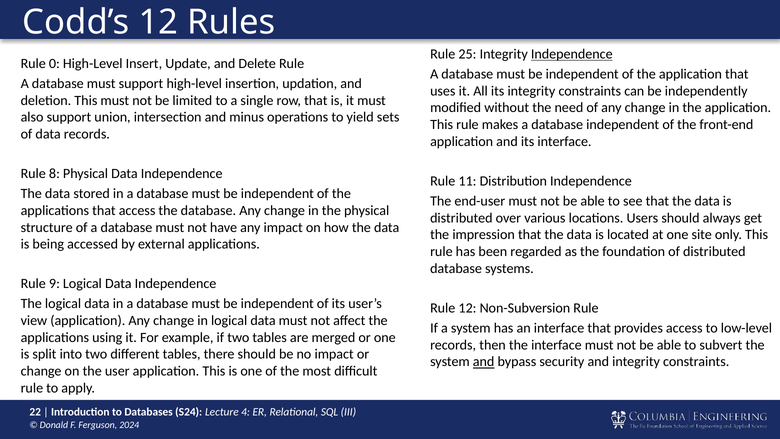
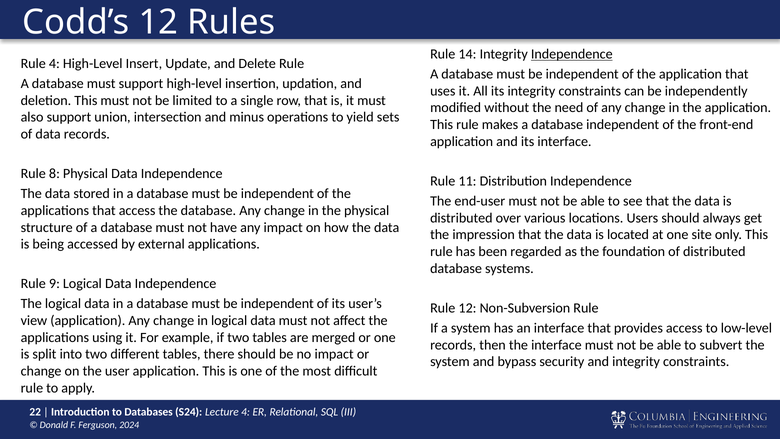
25: 25 -> 14
Rule 0: 0 -> 4
and at (484, 362) underline: present -> none
